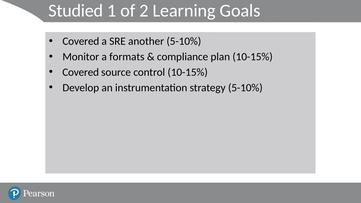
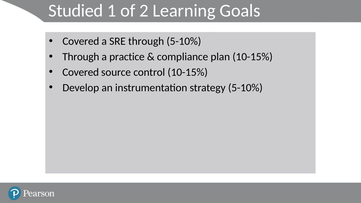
SRE another: another -> through
Monitor at (81, 57): Monitor -> Through
formats: formats -> practice
